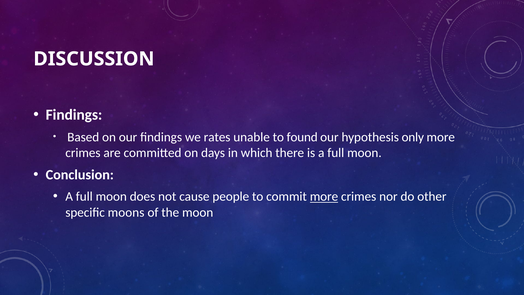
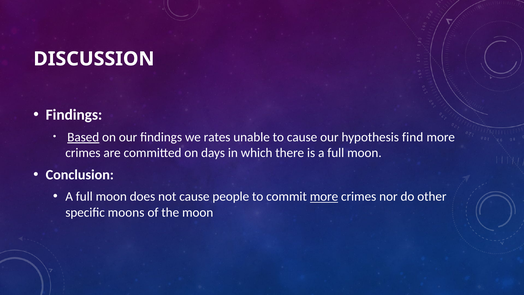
Based underline: none -> present
to found: found -> cause
only: only -> find
